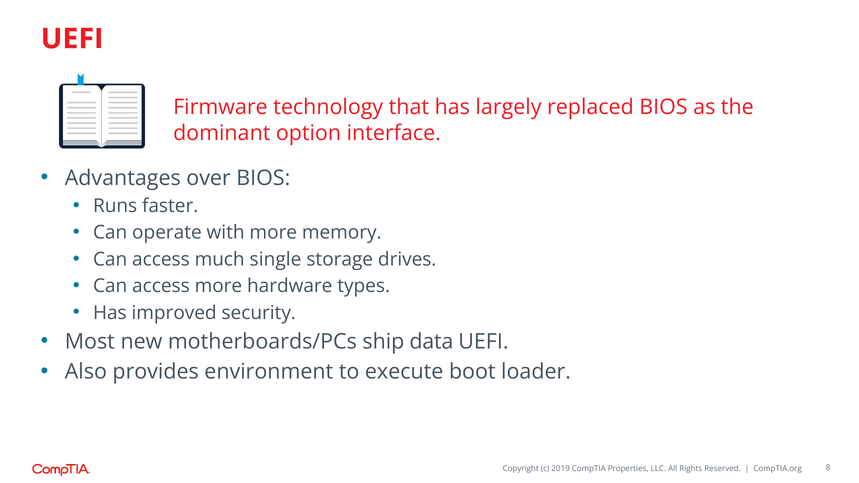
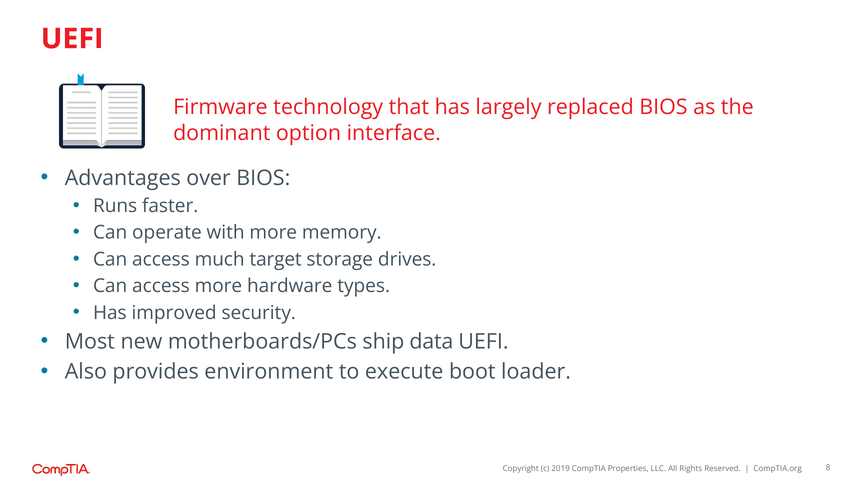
single: single -> target
